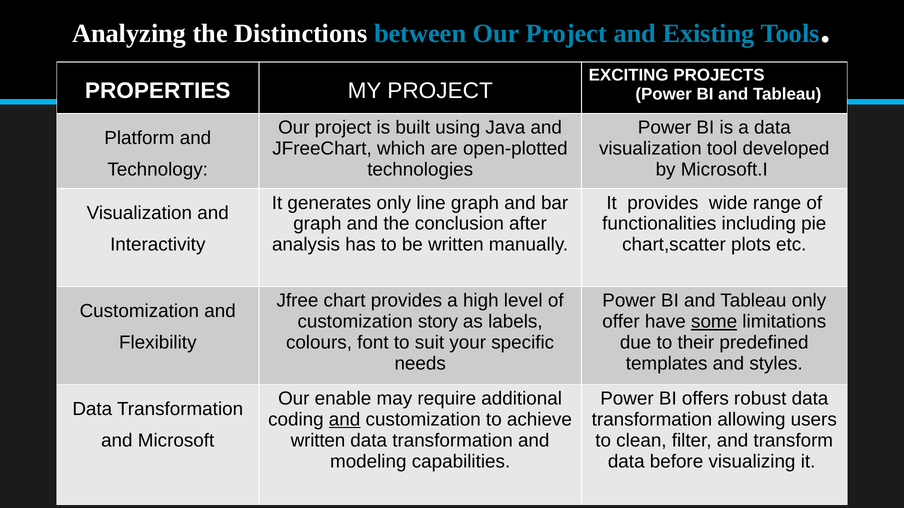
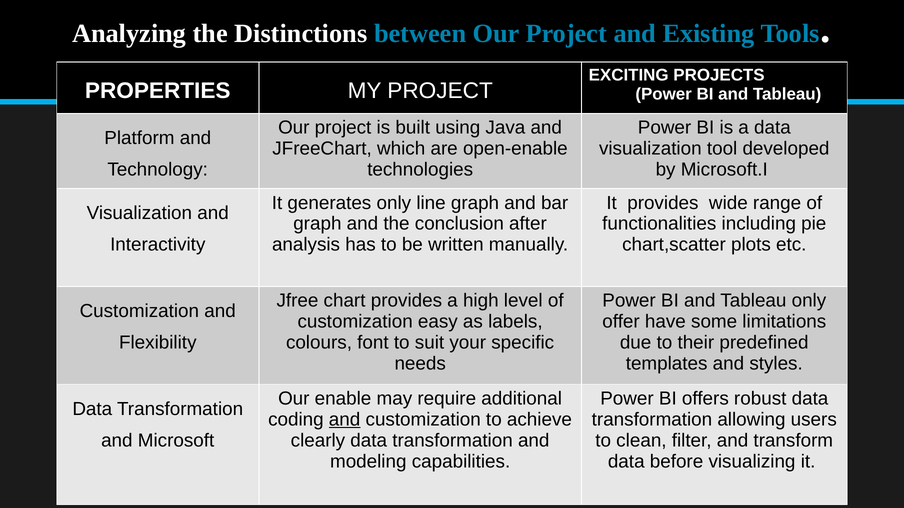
open-plotted: open-plotted -> open-enable
story: story -> easy
some underline: present -> none
written at (318, 441): written -> clearly
